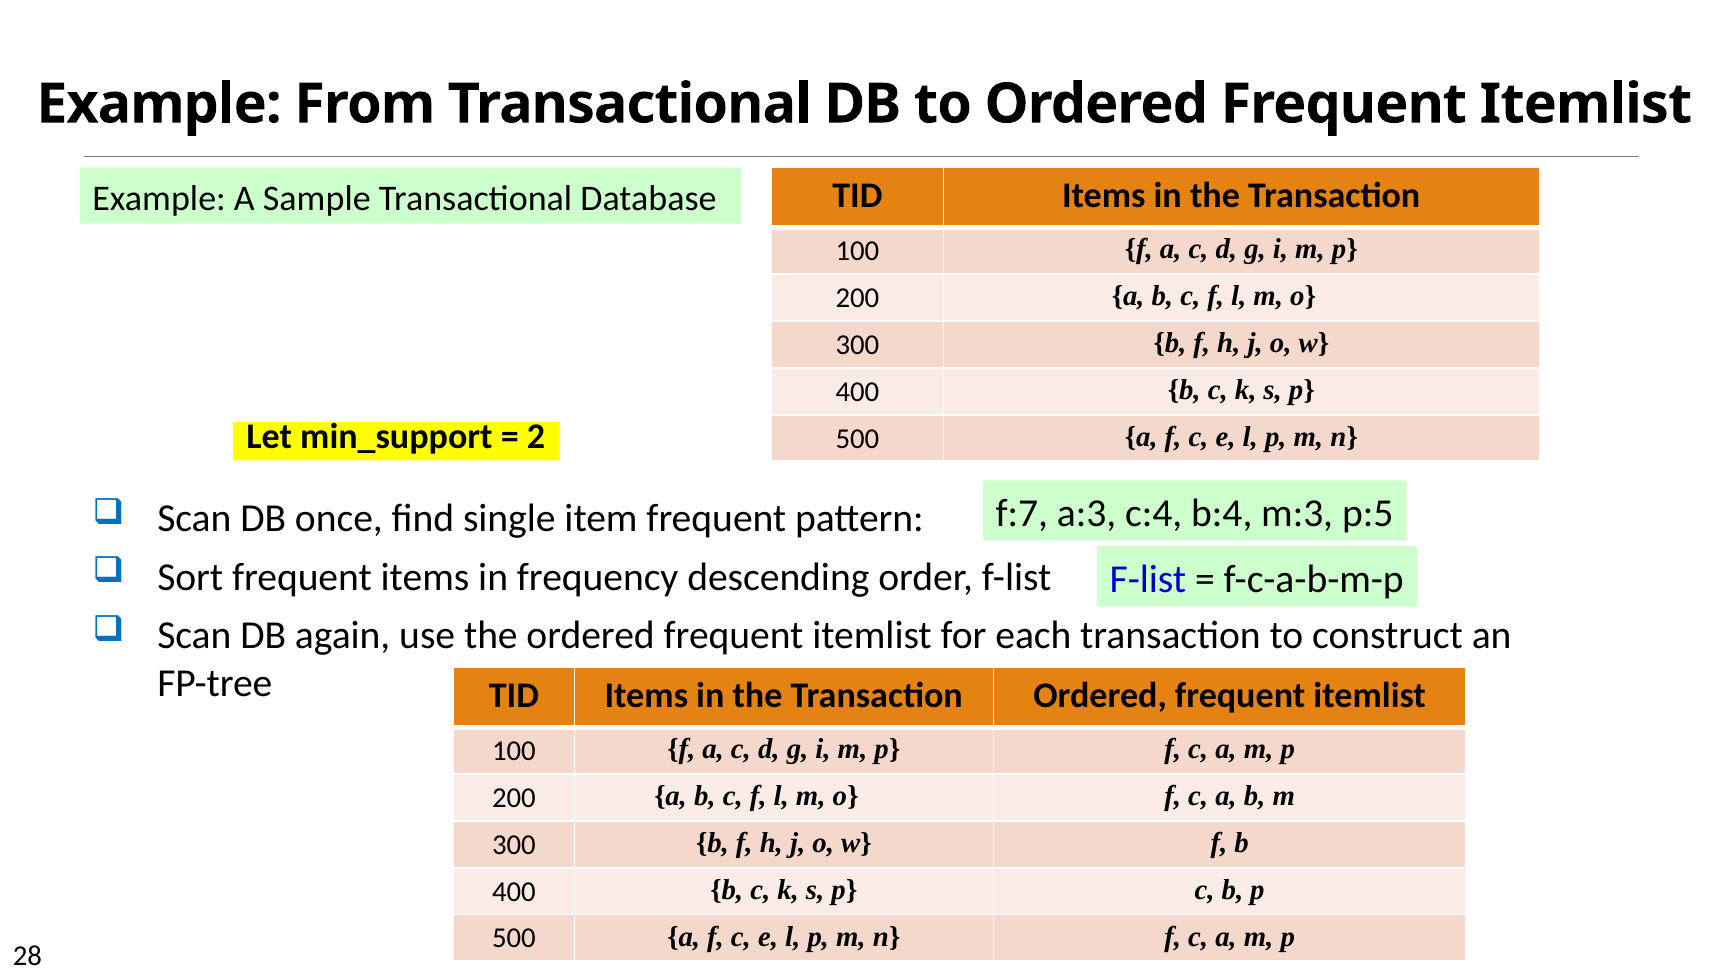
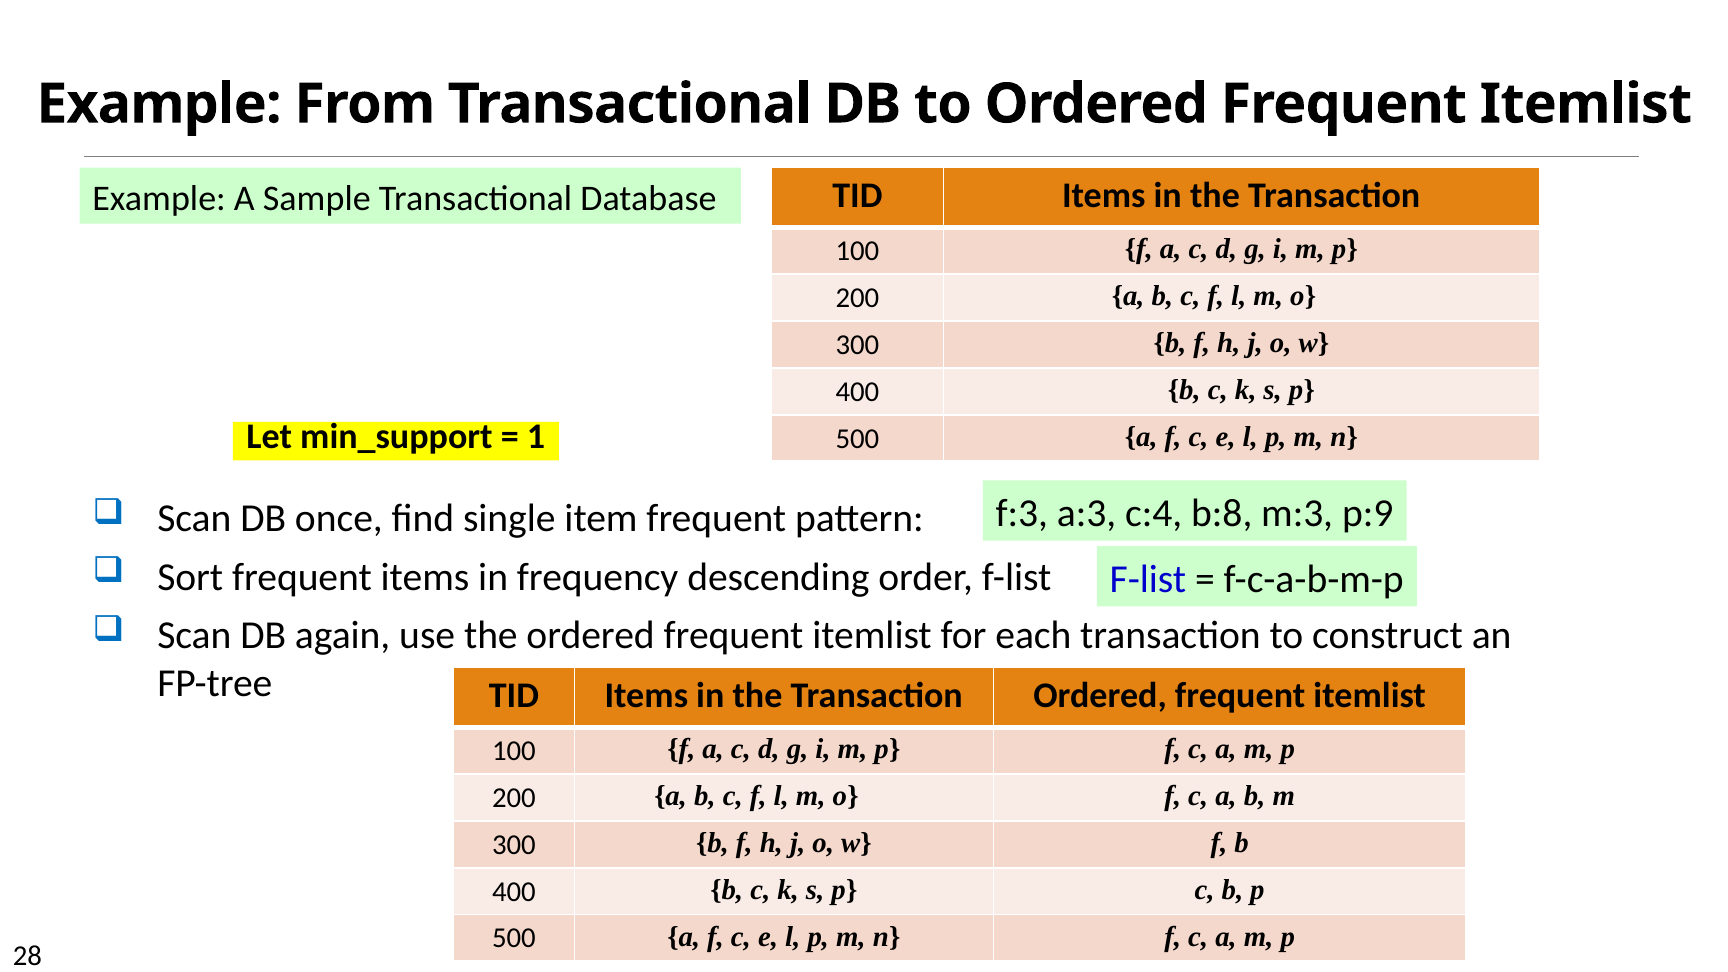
2: 2 -> 1
f:7: f:7 -> f:3
b:4: b:4 -> b:8
p:5: p:5 -> p:9
